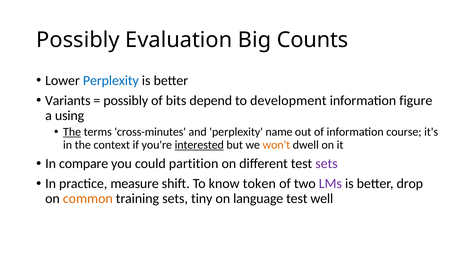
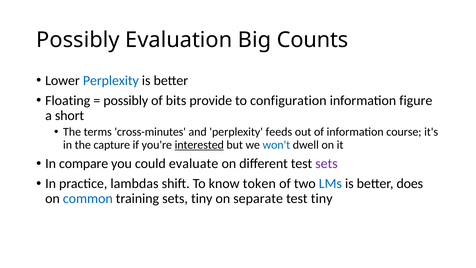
Variants: Variants -> Floating
depend: depend -> provide
development: development -> configuration
using: using -> short
The at (72, 132) underline: present -> none
name: name -> feeds
context: context -> capture
won't colour: orange -> blue
partition: partition -> evaluate
measure: measure -> lambdas
LMs colour: purple -> blue
drop: drop -> does
common colour: orange -> blue
language: language -> separate
test well: well -> tiny
